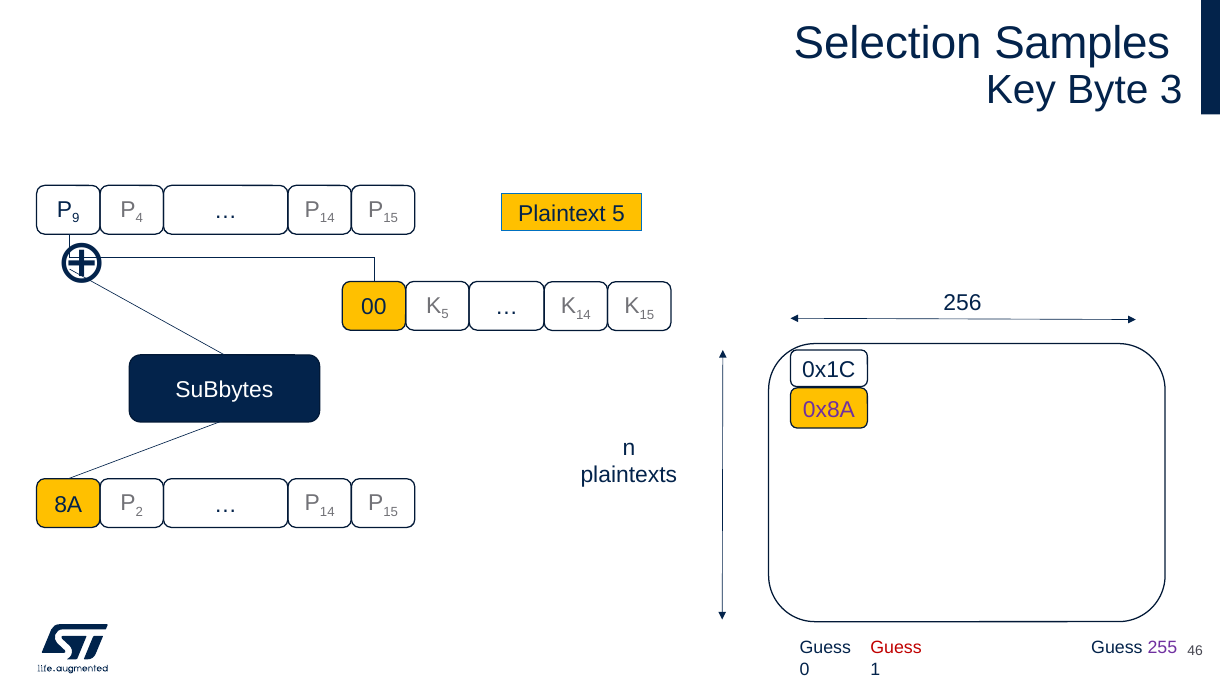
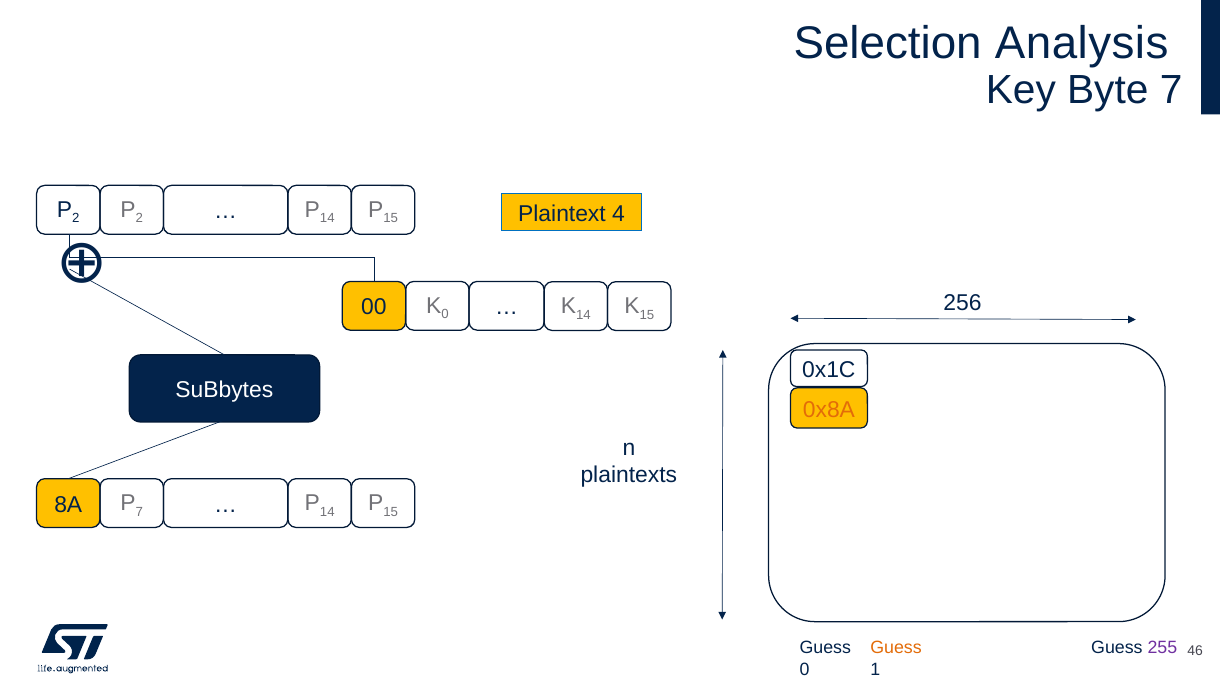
Samples: Samples -> Analysis
Byte 3: 3 -> 7
9 at (76, 218): 9 -> 2
4 at (139, 218): 4 -> 2
Plaintext 5: 5 -> 4
5 at (445, 315): 5 -> 0
0x8A colour: purple -> orange
2 at (139, 512): 2 -> 7
Guess at (896, 648) colour: red -> orange
